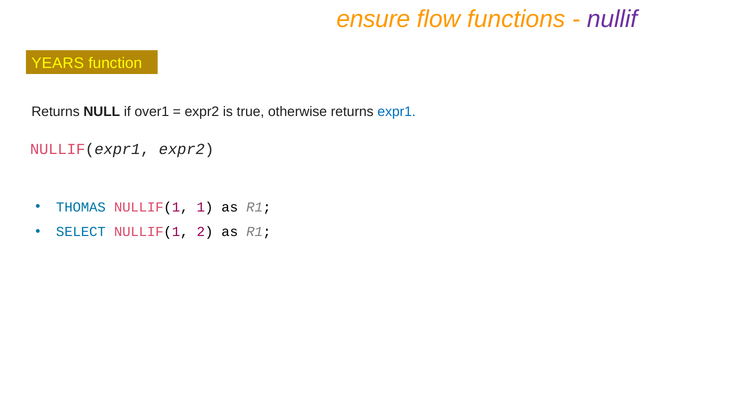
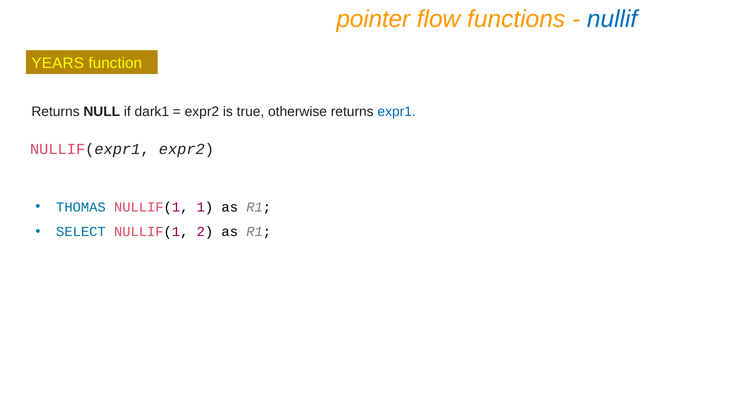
ensure: ensure -> pointer
nullif colour: purple -> blue
over1: over1 -> dark1
